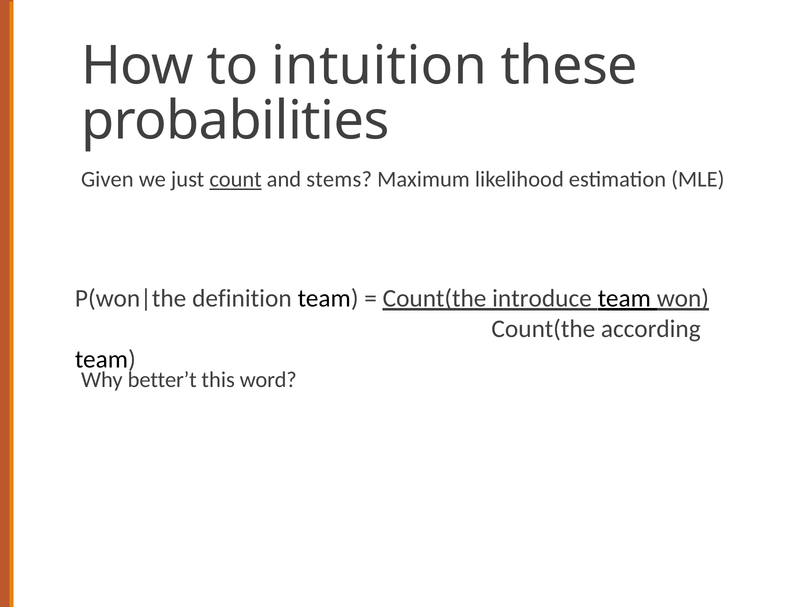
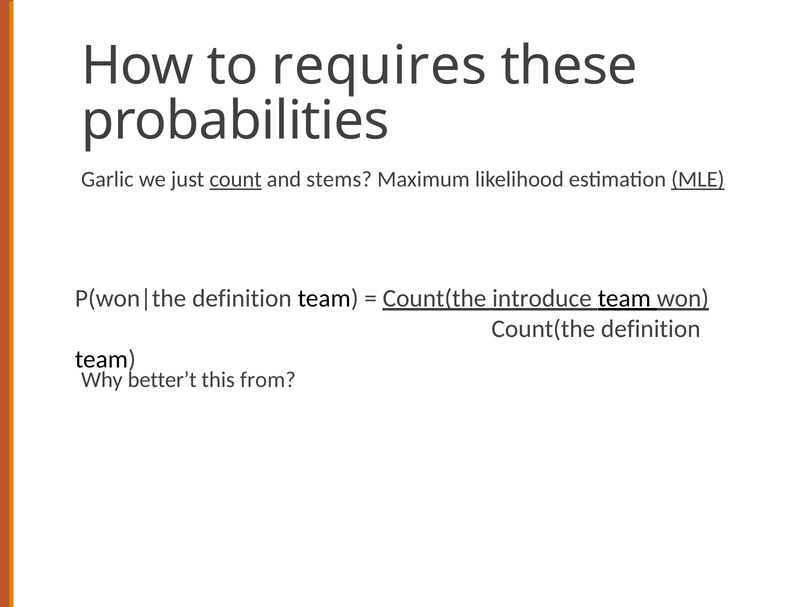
intuition: intuition -> requires
Given: Given -> Garlic
MLE underline: none -> present
Count(the according: according -> definition
word: word -> from
